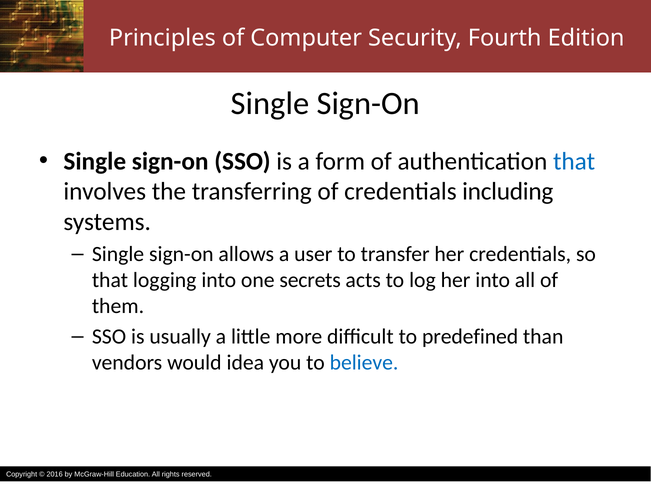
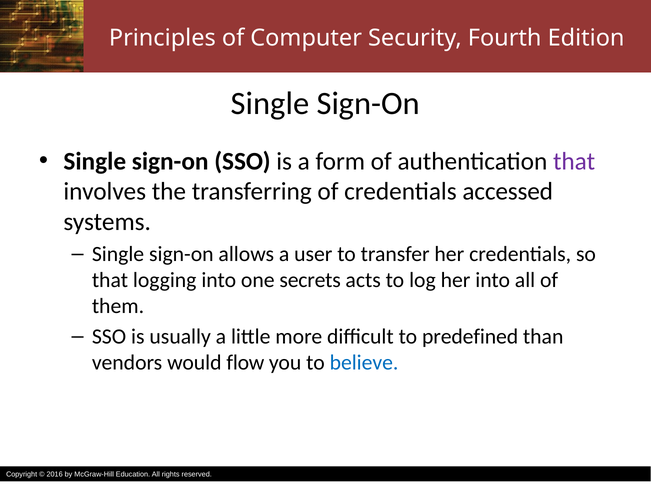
that at (574, 161) colour: blue -> purple
including: including -> accessed
idea: idea -> flow
